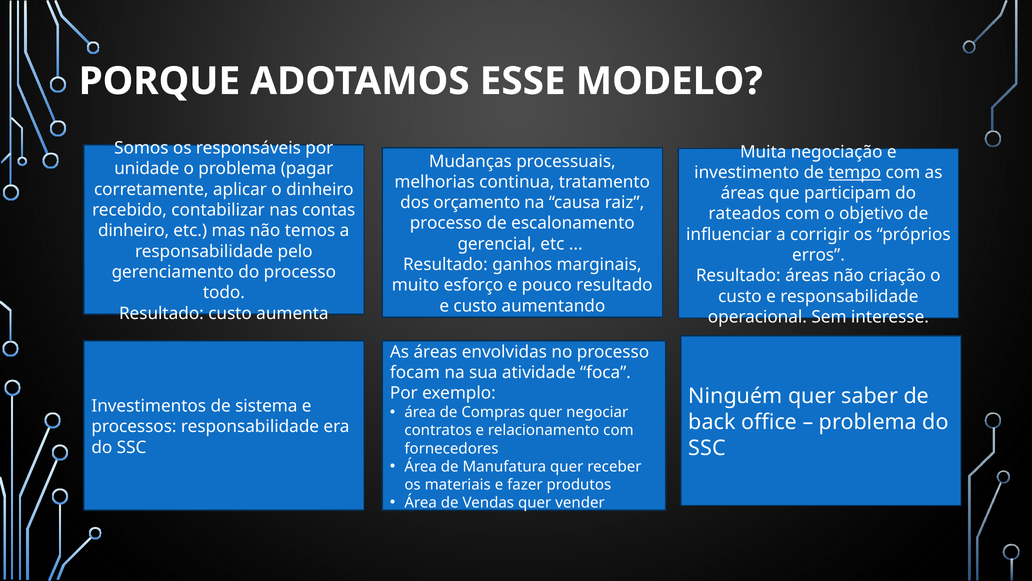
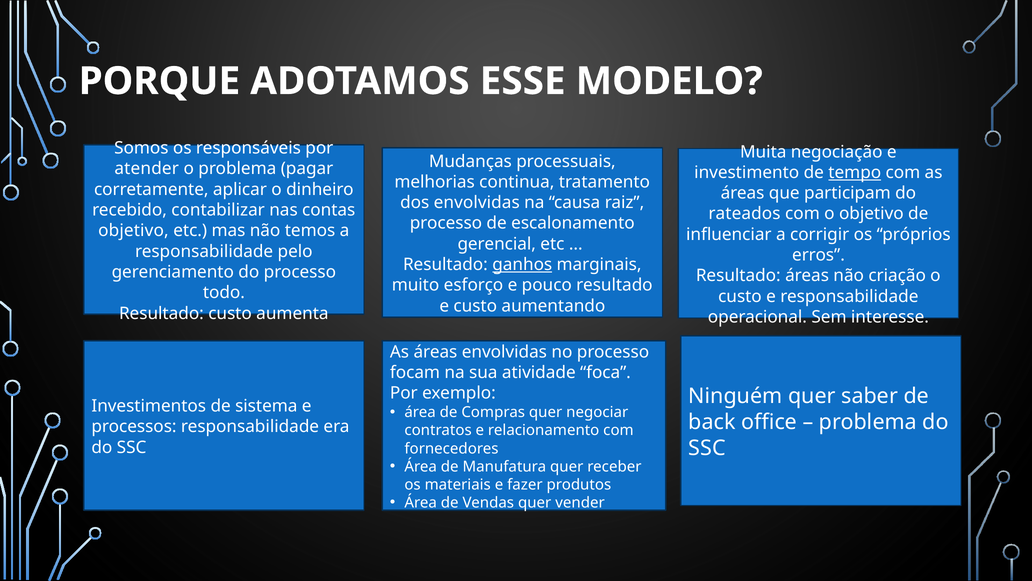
unidade: unidade -> atender
dos orçamento: orçamento -> envolvidas
dinheiro at (134, 231): dinheiro -> objetivo
ganhos underline: none -> present
